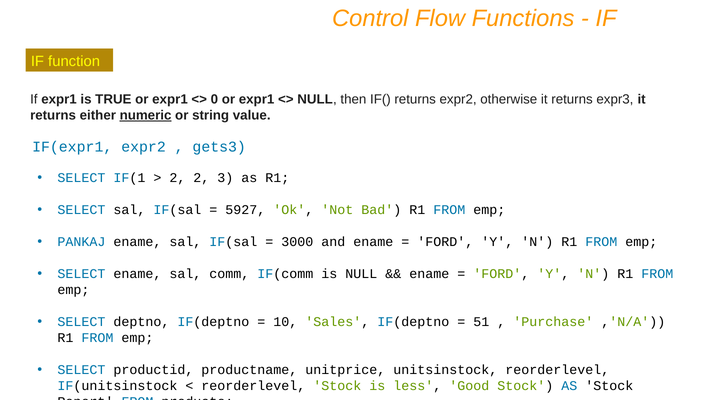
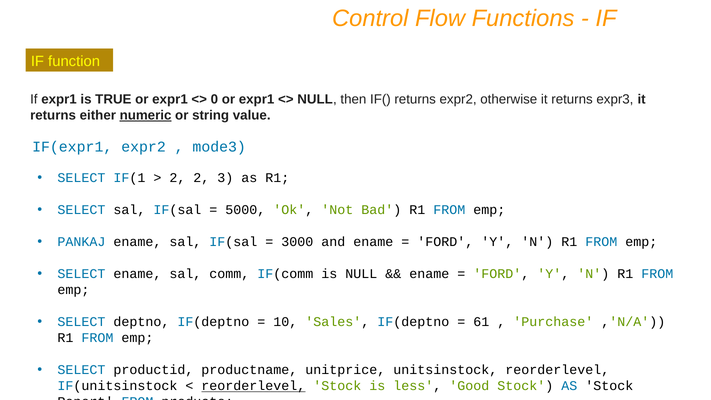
gets3: gets3 -> mode3
5927: 5927 -> 5000
51: 51 -> 61
reorderlevel at (253, 386) underline: none -> present
